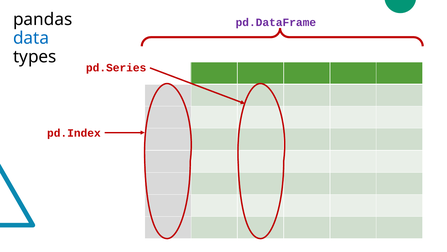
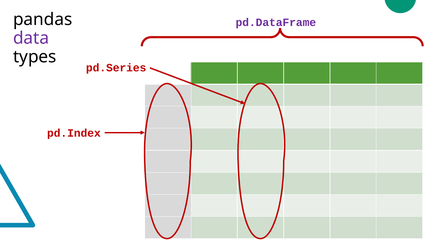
data colour: blue -> purple
